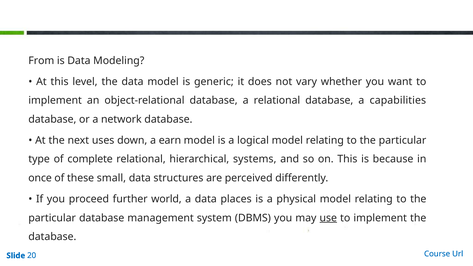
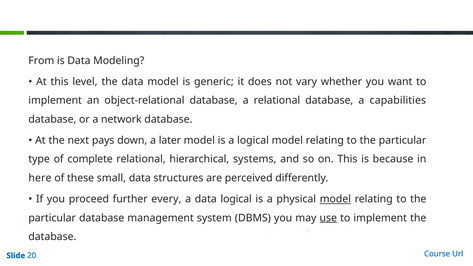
uses: uses -> pays
earn: earn -> later
once: once -> here
world: world -> every
data places: places -> logical
model at (335, 199) underline: none -> present
